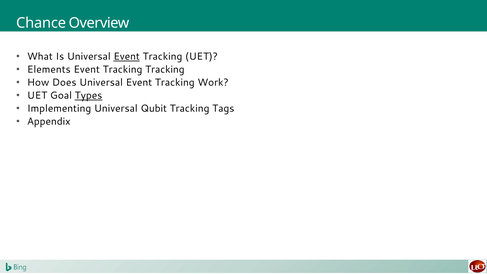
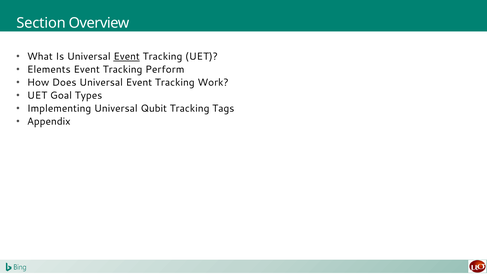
Chance: Chance -> Section
Tracking Tracking: Tracking -> Perform
Types underline: present -> none
